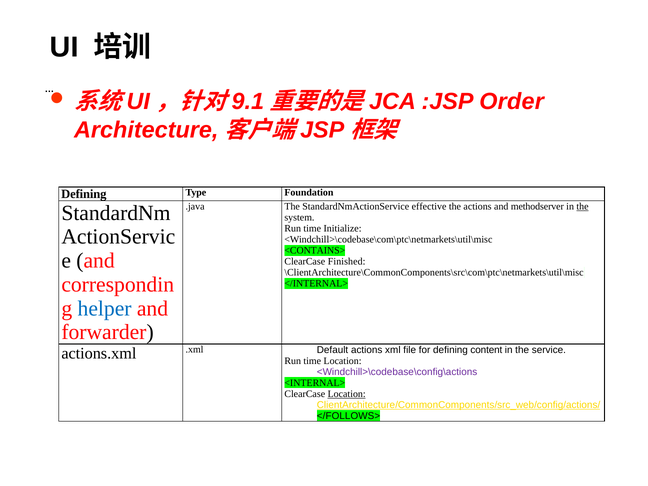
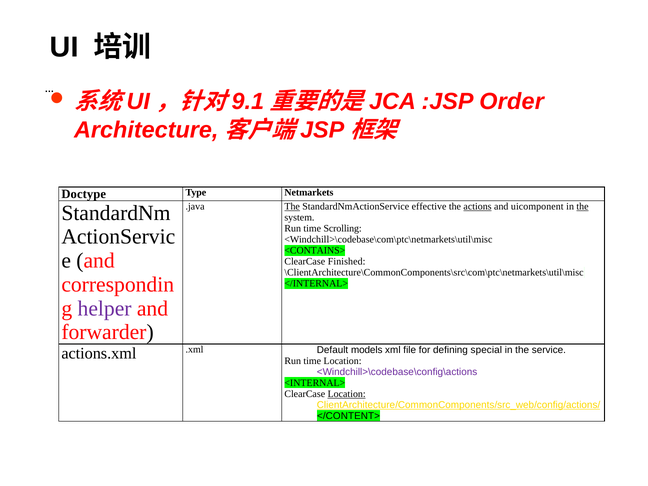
Defining at (84, 194): Defining -> Doctype
Foundation: Foundation -> Netmarkets
The at (292, 206) underline: none -> present
actions at (478, 206) underline: none -> present
methodserver: methodserver -> uicomponent
Initialize: Initialize -> Scrolling
helper colour: blue -> purple
Default actions: actions -> models
content: content -> special
</FOLLOWS>: </FOLLOWS> -> </CONTENT>
